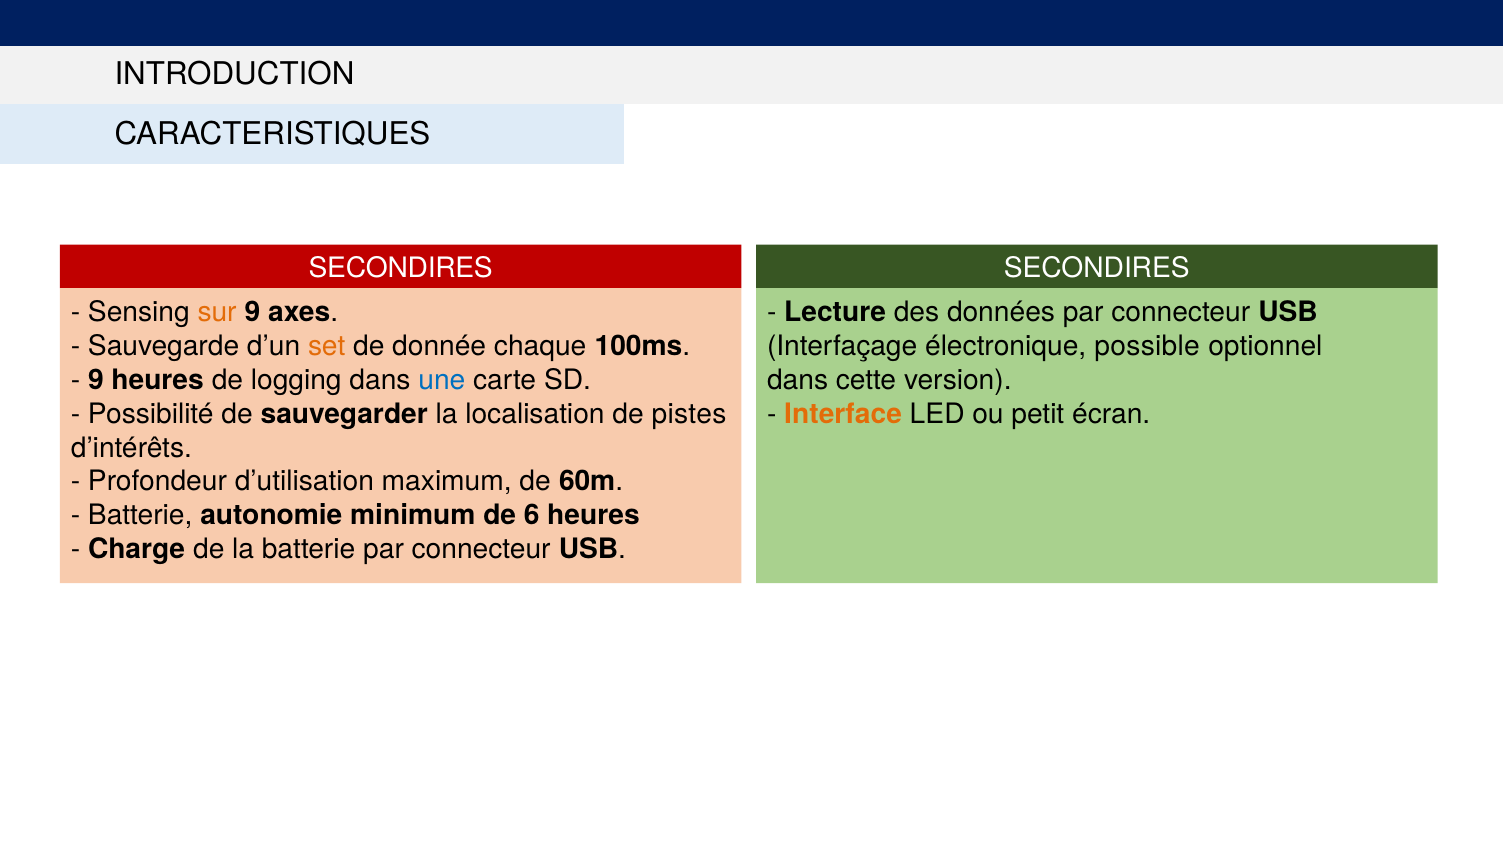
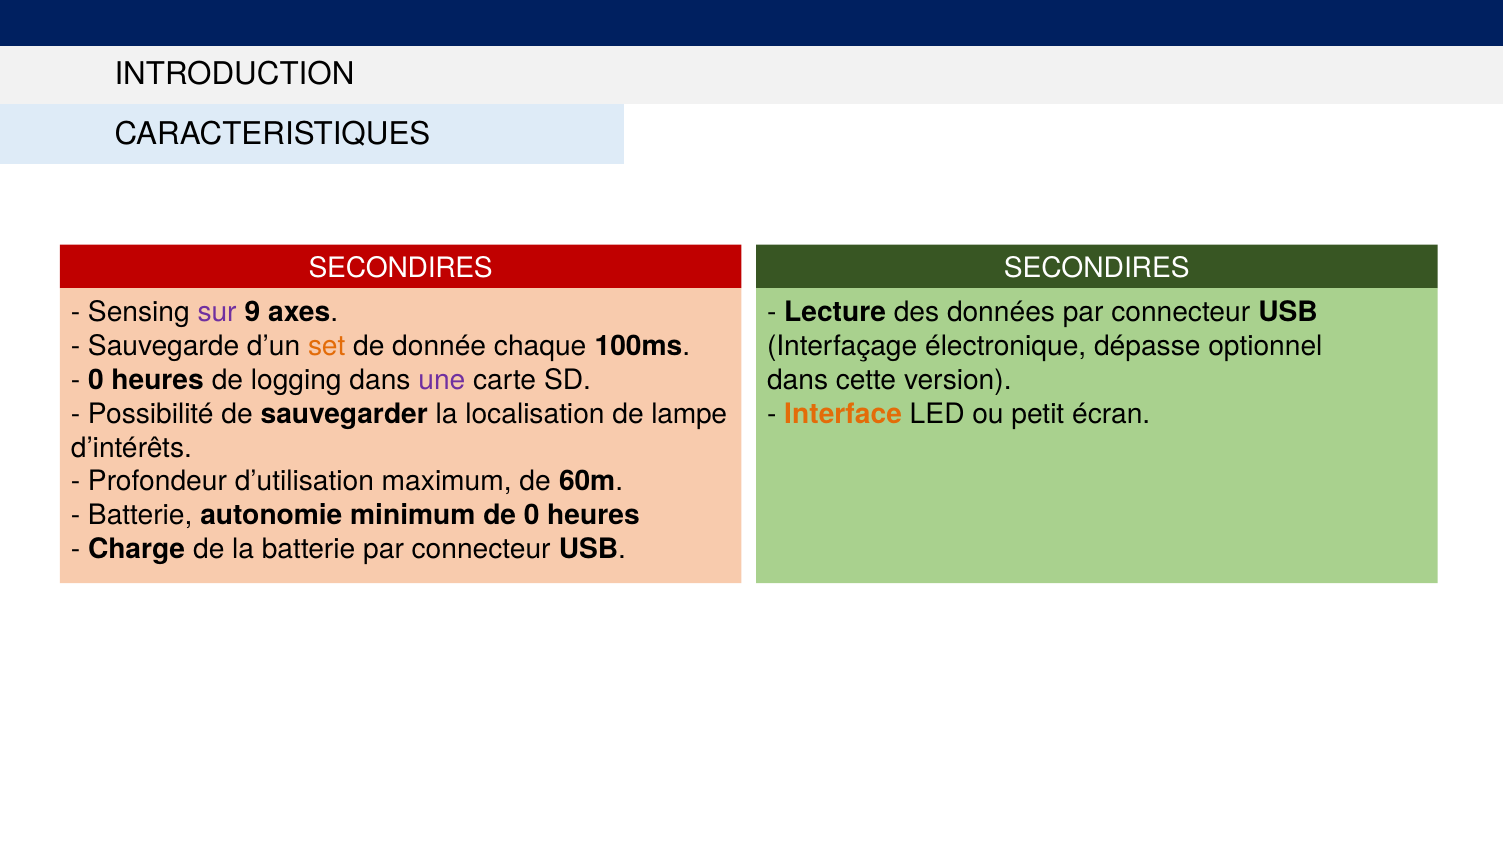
sur colour: orange -> purple
possible: possible -> dépasse
9 at (96, 380): 9 -> 0
une colour: blue -> purple
pistes: pistes -> lampe
de 6: 6 -> 0
